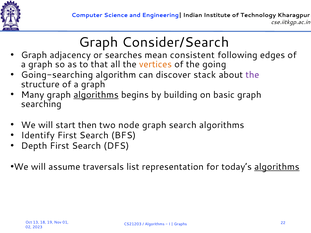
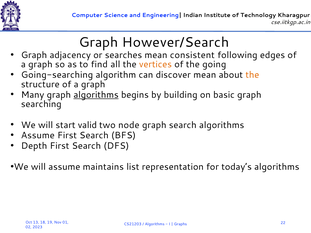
Consider/Search: Consider/Search -> However/Search
that: that -> find
discover stack: stack -> mean
the at (252, 75) colour: purple -> orange
then: then -> valid
Identify at (38, 136): Identify -> Assume
traversals: traversals -> maintains
algorithms at (277, 167) underline: present -> none
